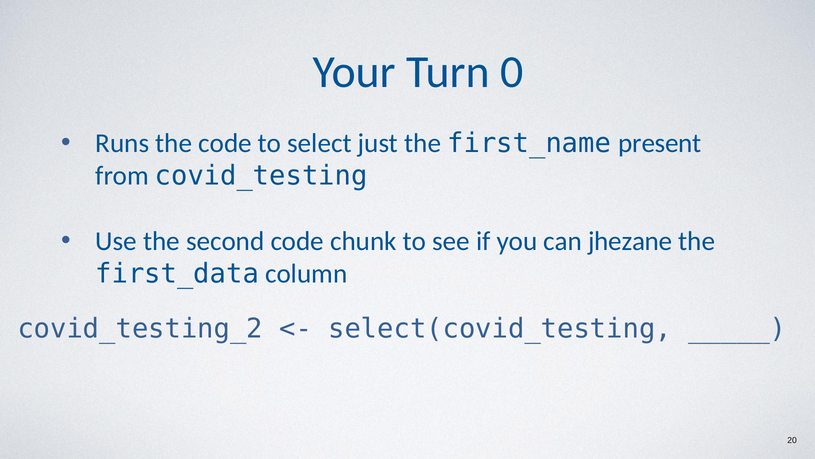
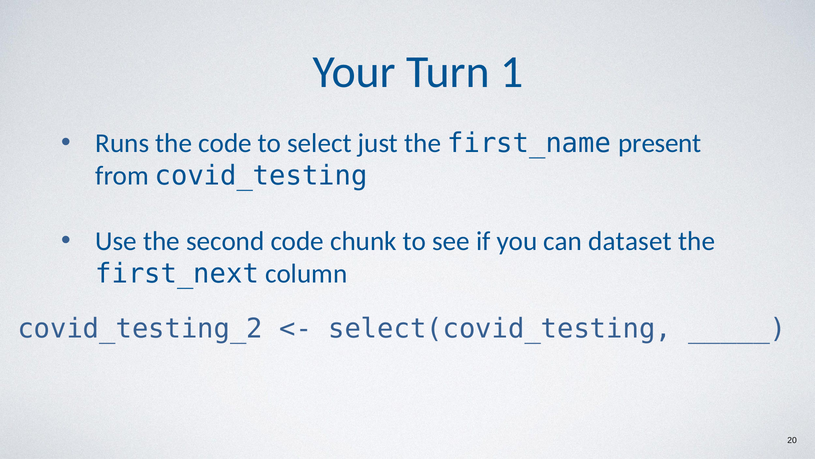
0: 0 -> 1
jhezane: jhezane -> dataset
first_data: first_data -> first_next
